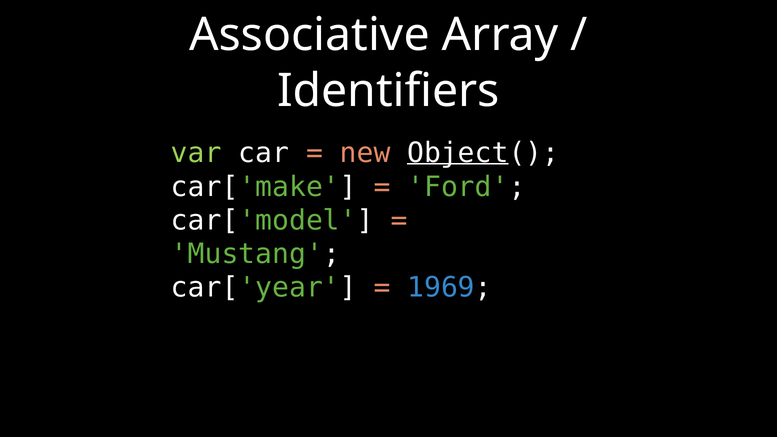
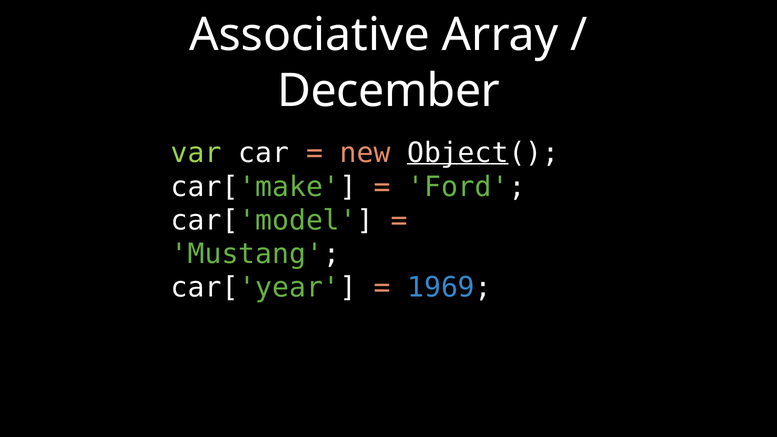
Identifiers: Identifiers -> December
